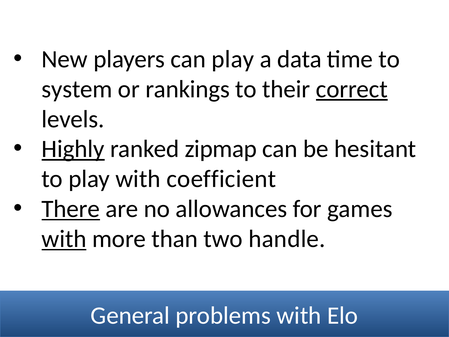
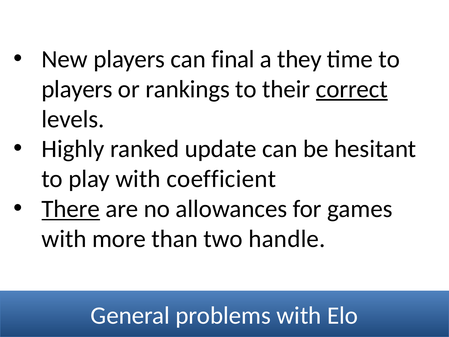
can play: play -> final
data: data -> they
system at (77, 89): system -> players
Highly underline: present -> none
zipmap: zipmap -> update
with at (64, 239) underline: present -> none
